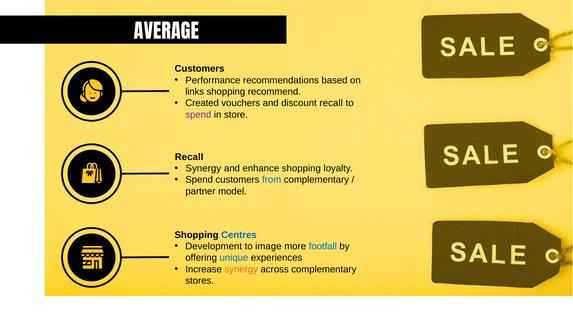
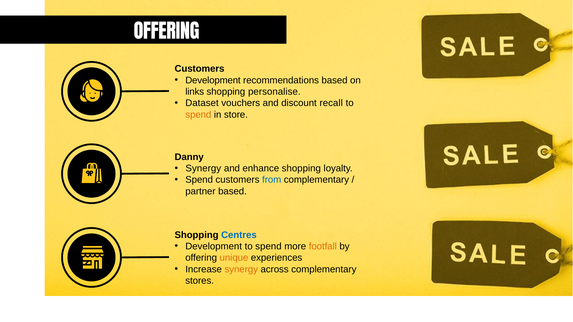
AVERAGE at (166, 32): AVERAGE -> OFFERING
Performance at (213, 80): Performance -> Development
recommend: recommend -> personalise
Created: Created -> Dataset
spend at (198, 115) colour: purple -> orange
Recall at (189, 157): Recall -> Danny
partner model: model -> based
image at (268, 247): image -> spend
footfall colour: blue -> orange
unique colour: blue -> orange
